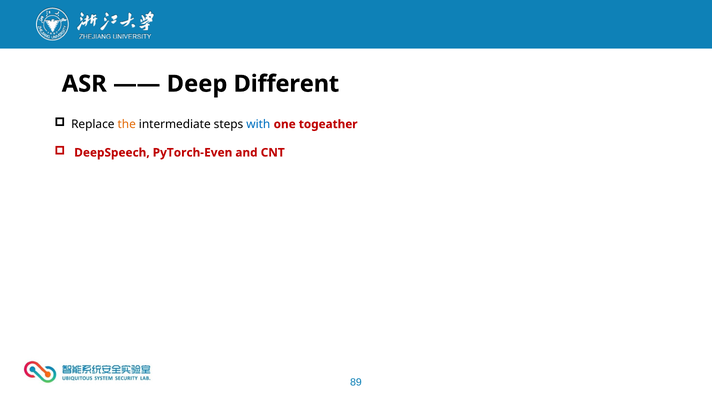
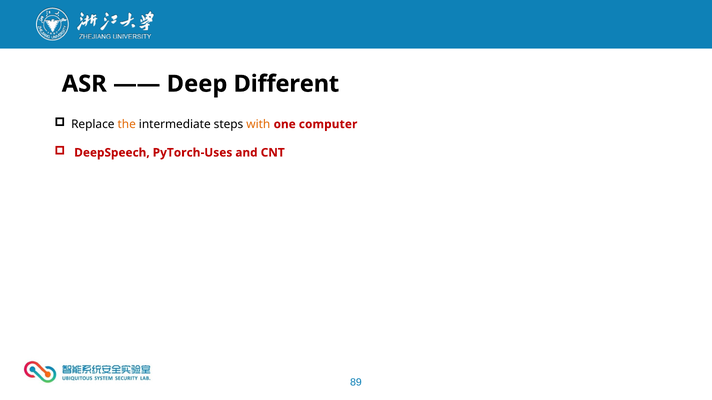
with colour: blue -> orange
togeather: togeather -> computer
PyTorch-Even: PyTorch-Even -> PyTorch-Uses
